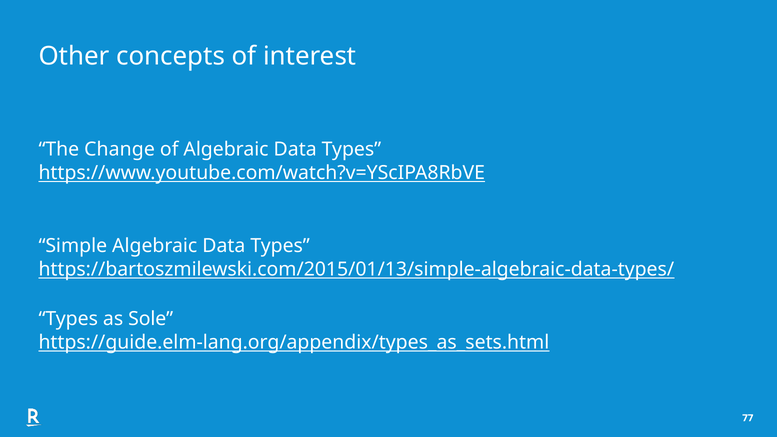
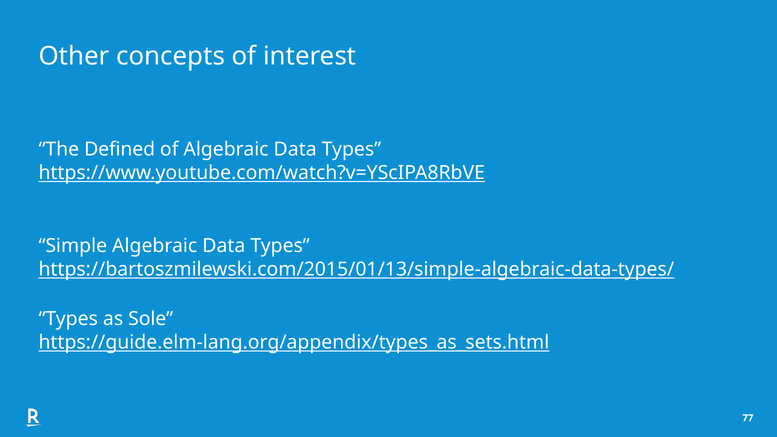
Change: Change -> Defined
